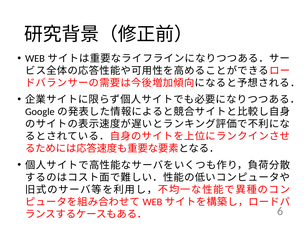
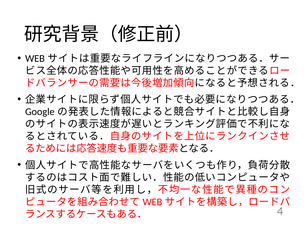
6: 6 -> 4
